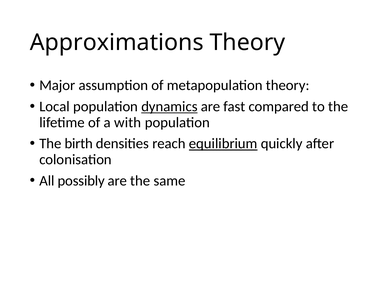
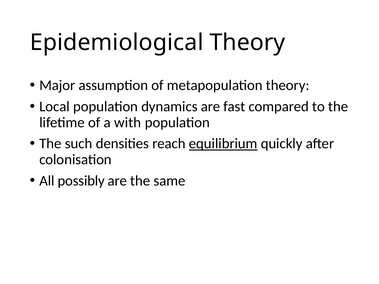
Approximations: Approximations -> Epidemiological
dynamics underline: present -> none
birth: birth -> such
